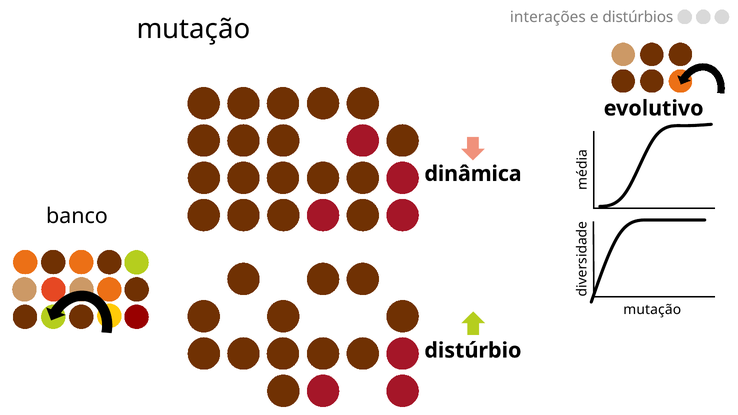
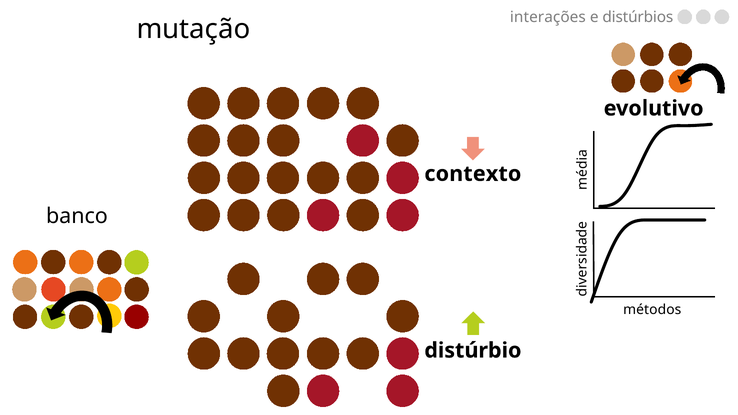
dinâmica: dinâmica -> contexto
mutação at (652, 310): mutação -> métodos
